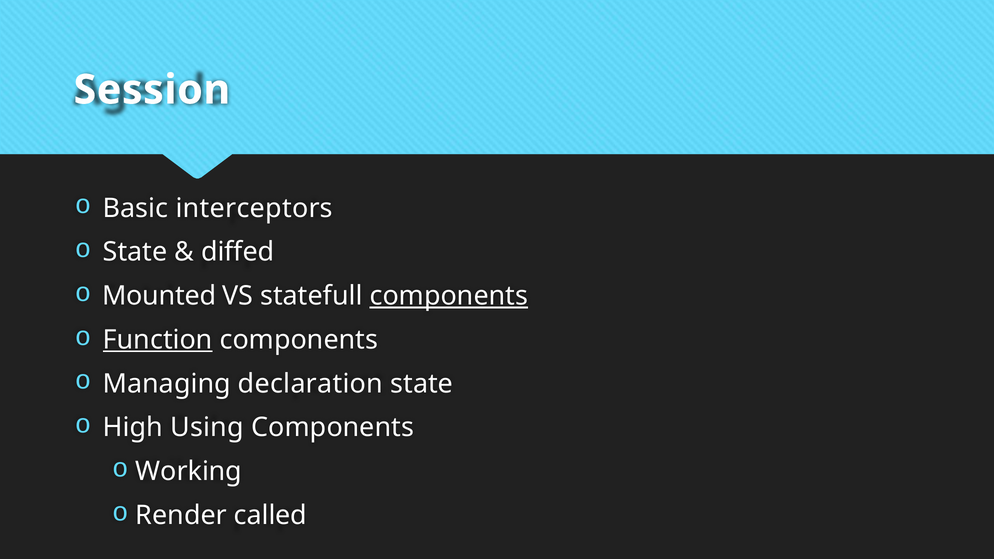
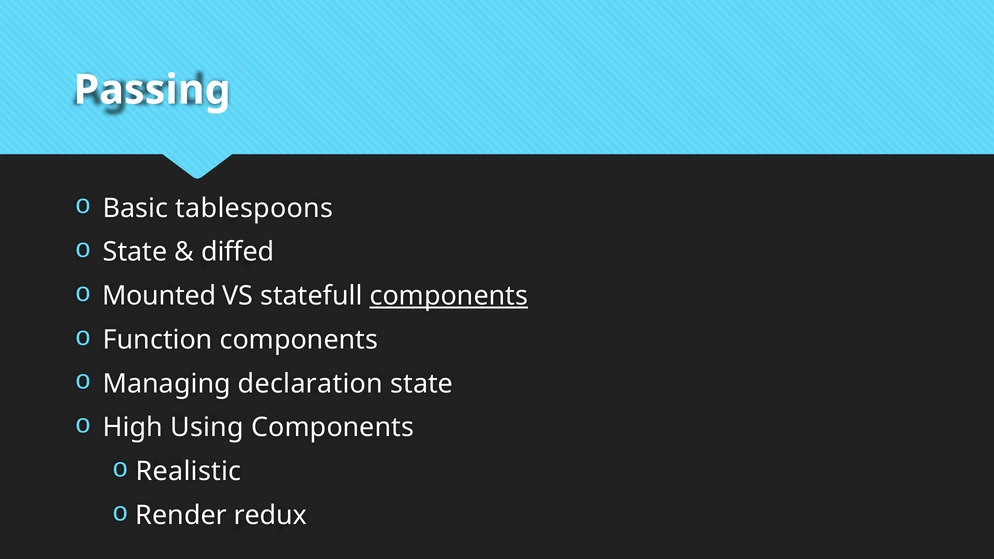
Session: Session -> Passing
interceptors: interceptors -> tablespoons
Function underline: present -> none
Working: Working -> Realistic
called: called -> redux
